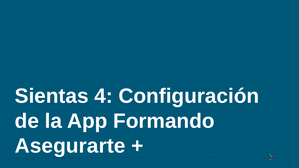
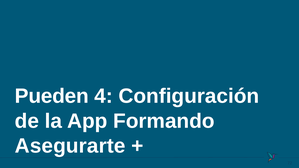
Sientas: Sientas -> Pueden
